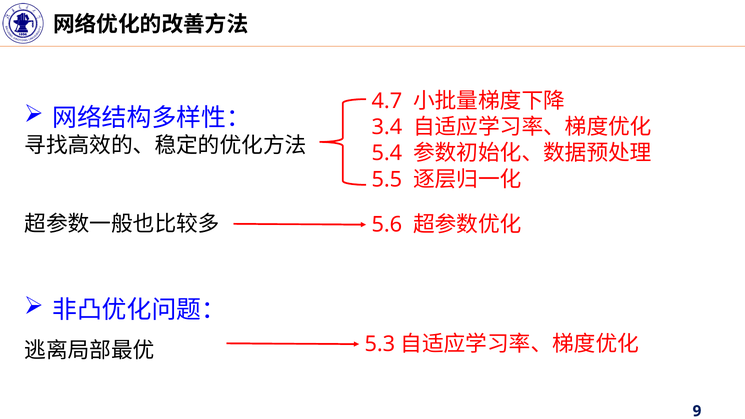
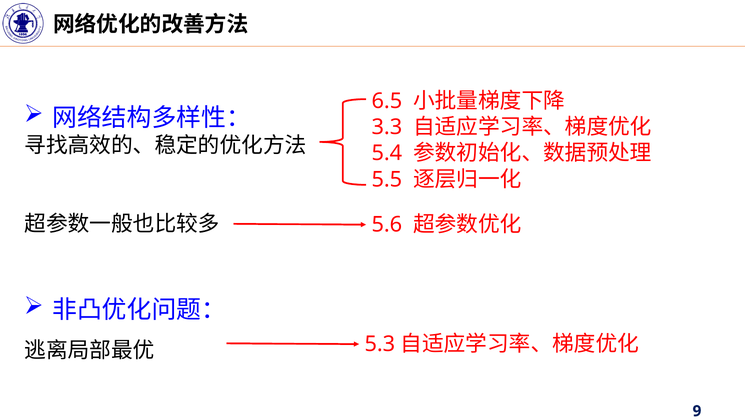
4.7: 4.7 -> 6.5
3.4: 3.4 -> 3.3
